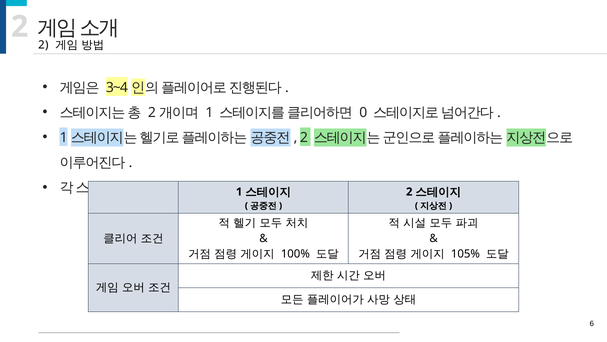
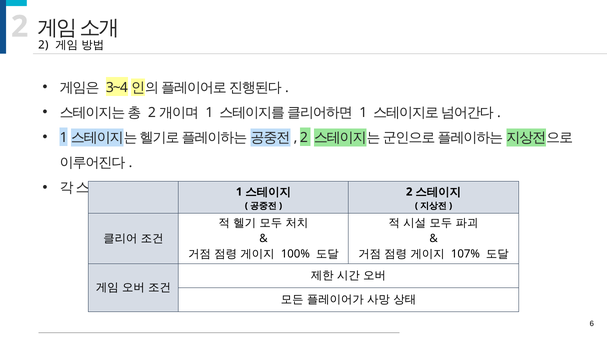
0 at (363, 112): 0 -> 1
105%: 105% -> 107%
